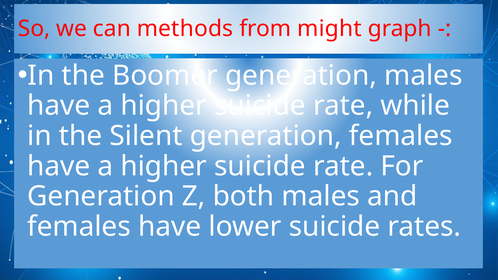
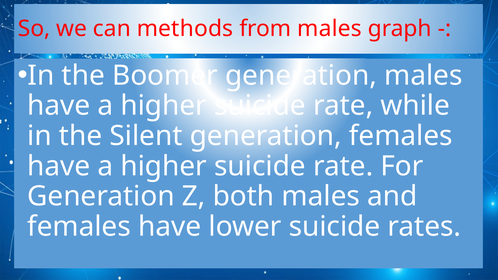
from might: might -> males
